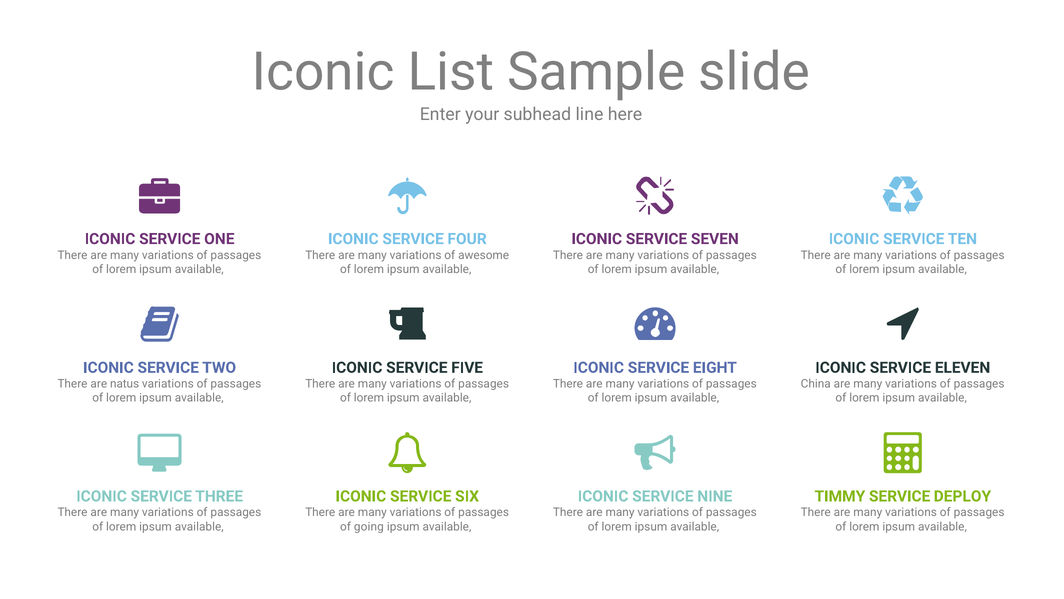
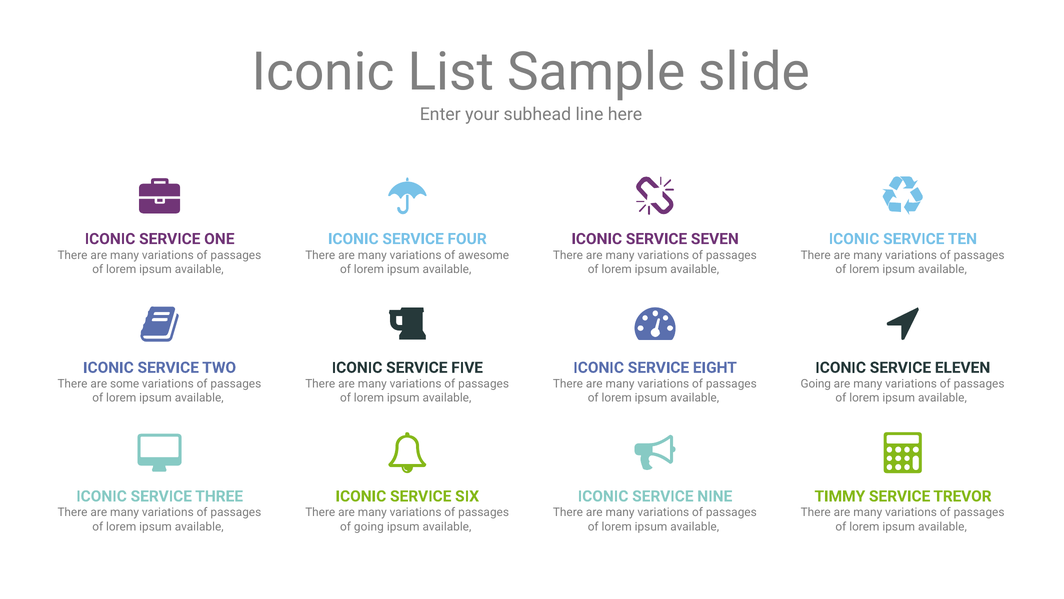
natus: natus -> some
China at (816, 383): China -> Going
DEPLOY: DEPLOY -> TREVOR
